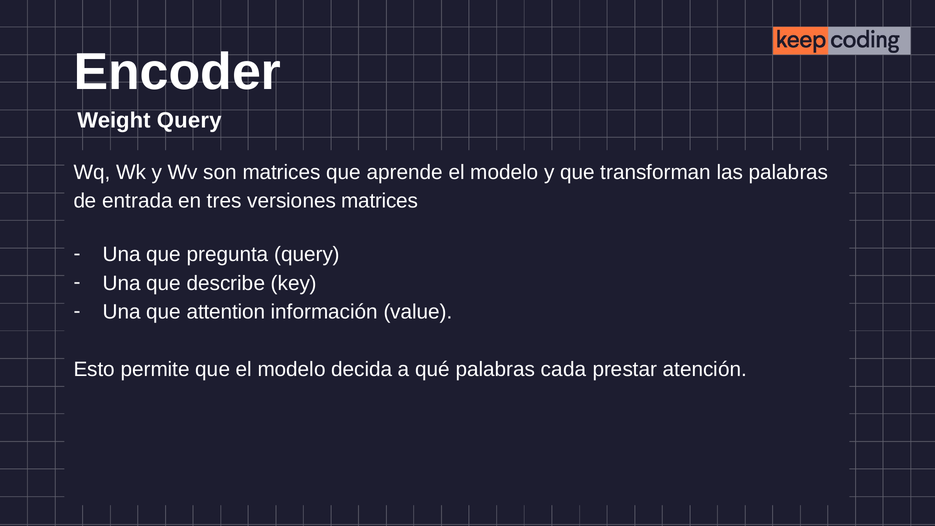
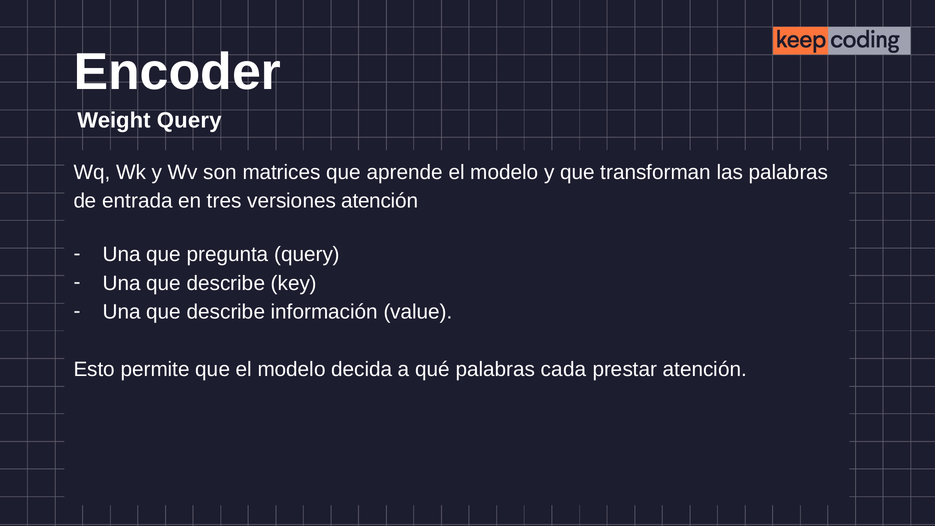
versiones matrices: matrices -> atención
attention at (226, 312): attention -> describe
